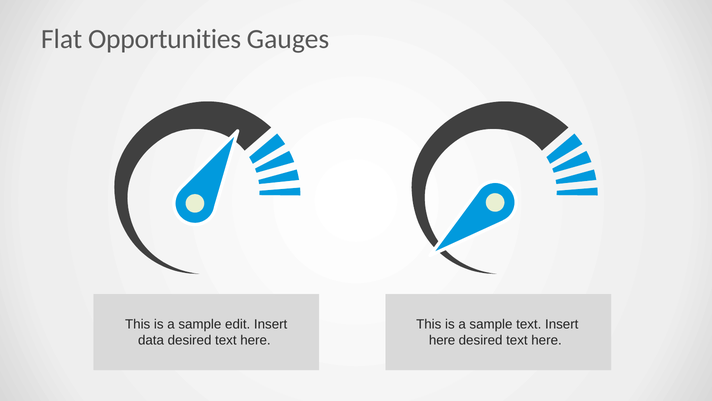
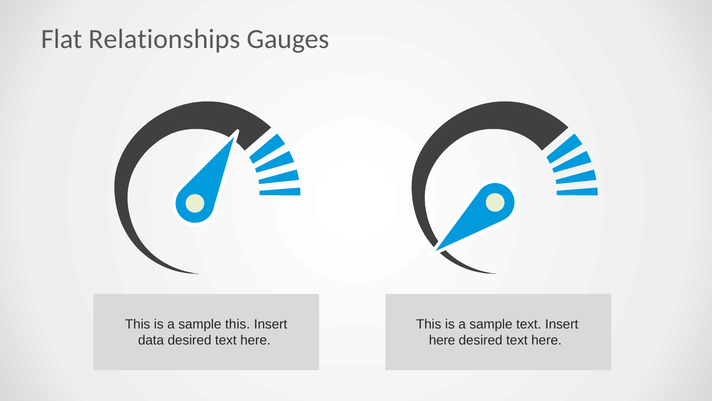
Opportunities: Opportunities -> Relationships
sample edit: edit -> this
